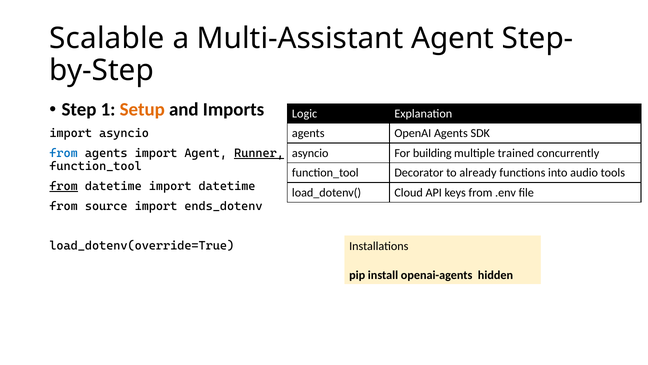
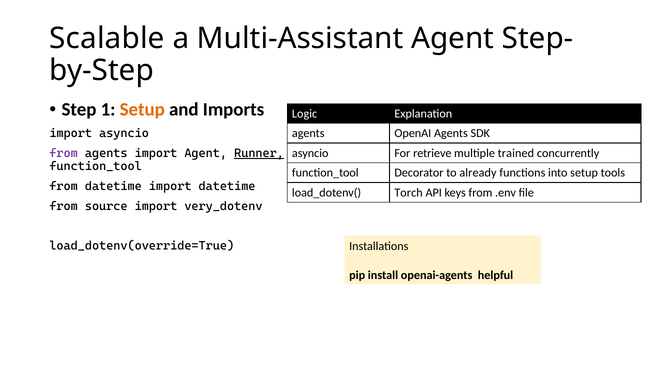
from at (64, 153) colour: blue -> purple
building: building -> retrieve
into audio: audio -> setup
from at (64, 186) underline: present -> none
Cloud: Cloud -> Torch
ends_dotenv: ends_dotenv -> very_dotenv
hidden: hidden -> helpful
